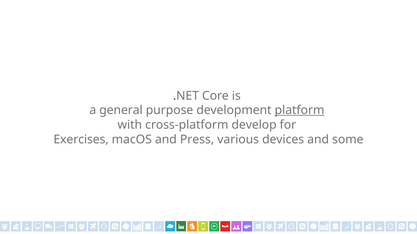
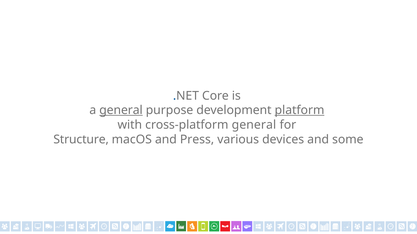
general at (121, 111) underline: none -> present
cross-platform develop: develop -> general
Exercises: Exercises -> Structure
